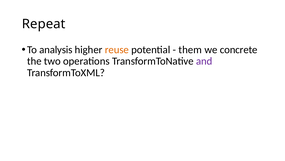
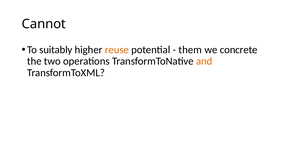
Repeat: Repeat -> Cannot
analysis: analysis -> suitably
and colour: purple -> orange
